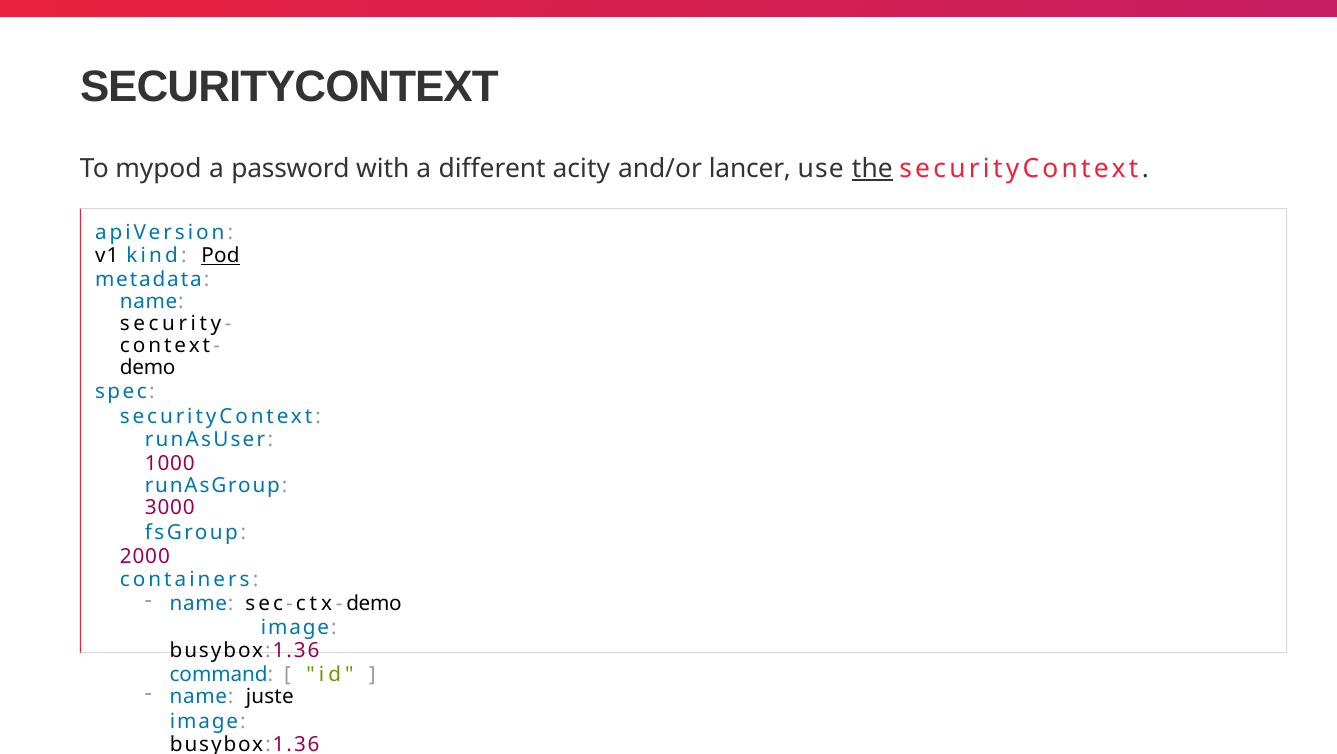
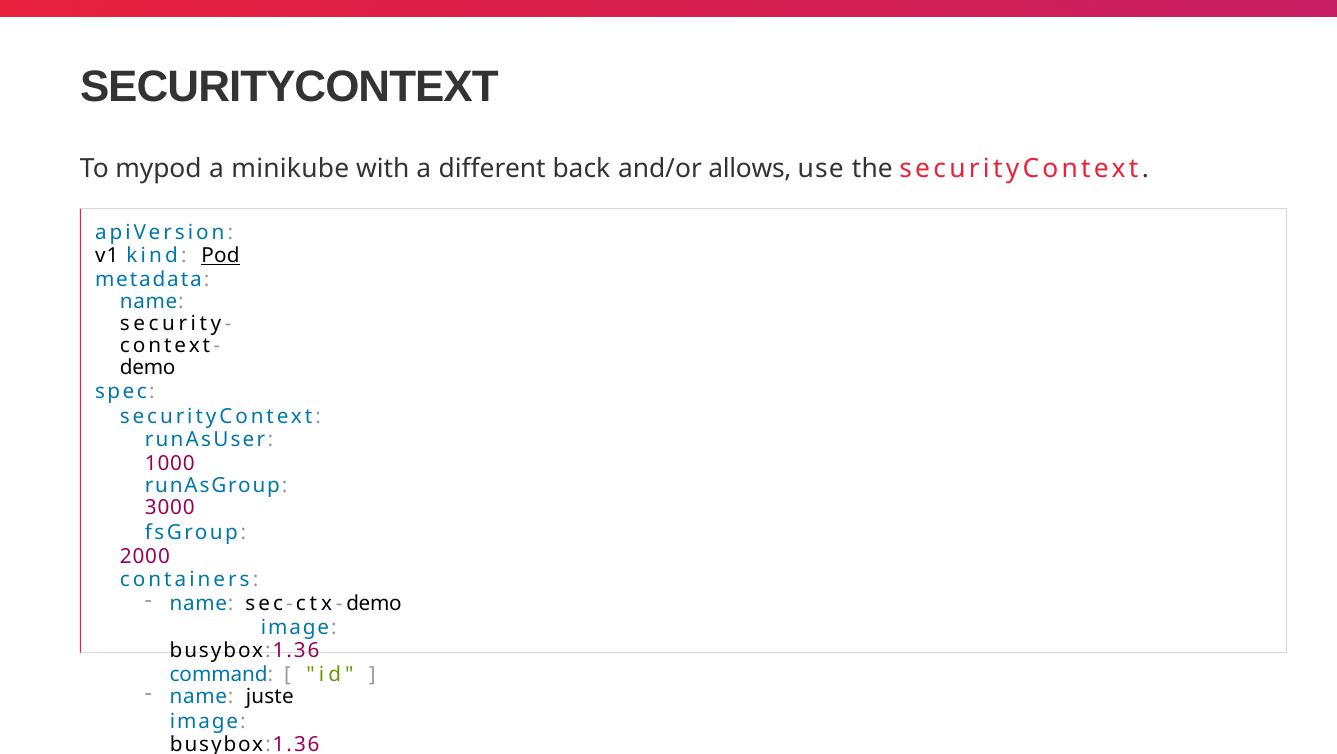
password: password -> minikube
acity: acity -> back
lancer: lancer -> allows
the underline: present -> none
